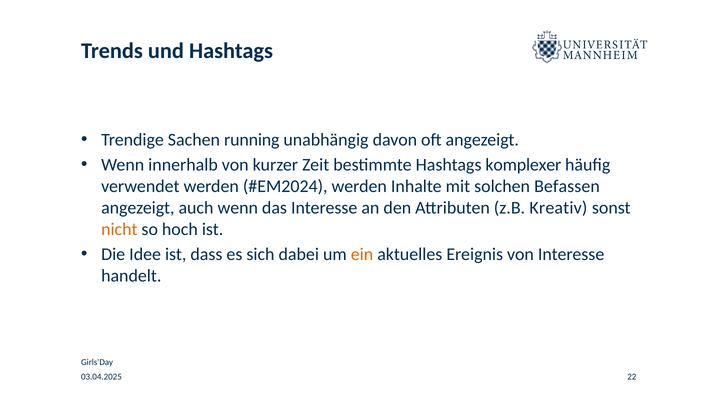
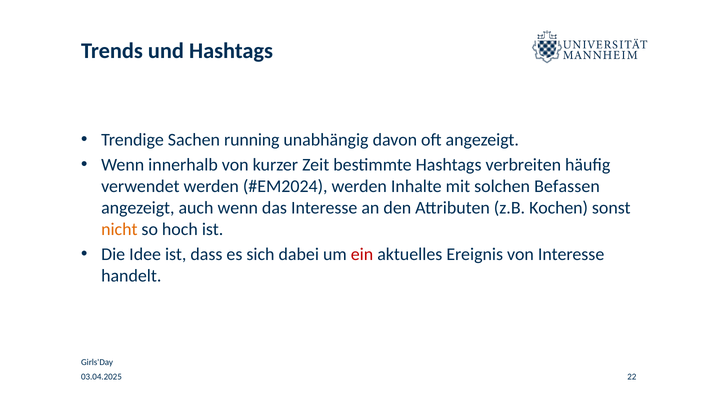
komplexer: komplexer -> verbreiten
Kreativ: Kreativ -> Kochen
ein colour: orange -> red
